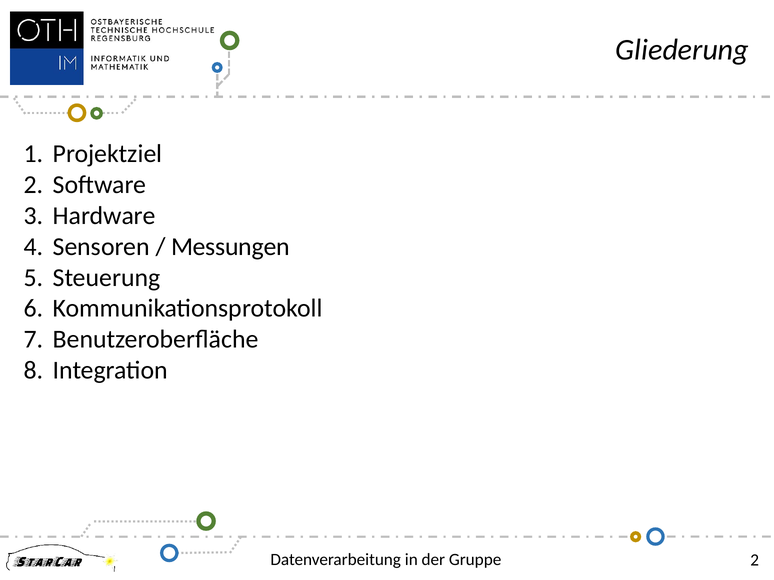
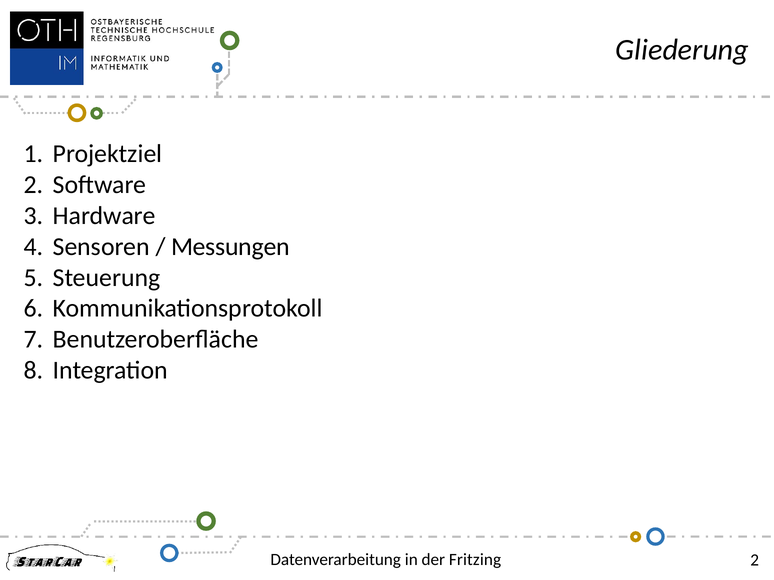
Gruppe: Gruppe -> Fritzing
